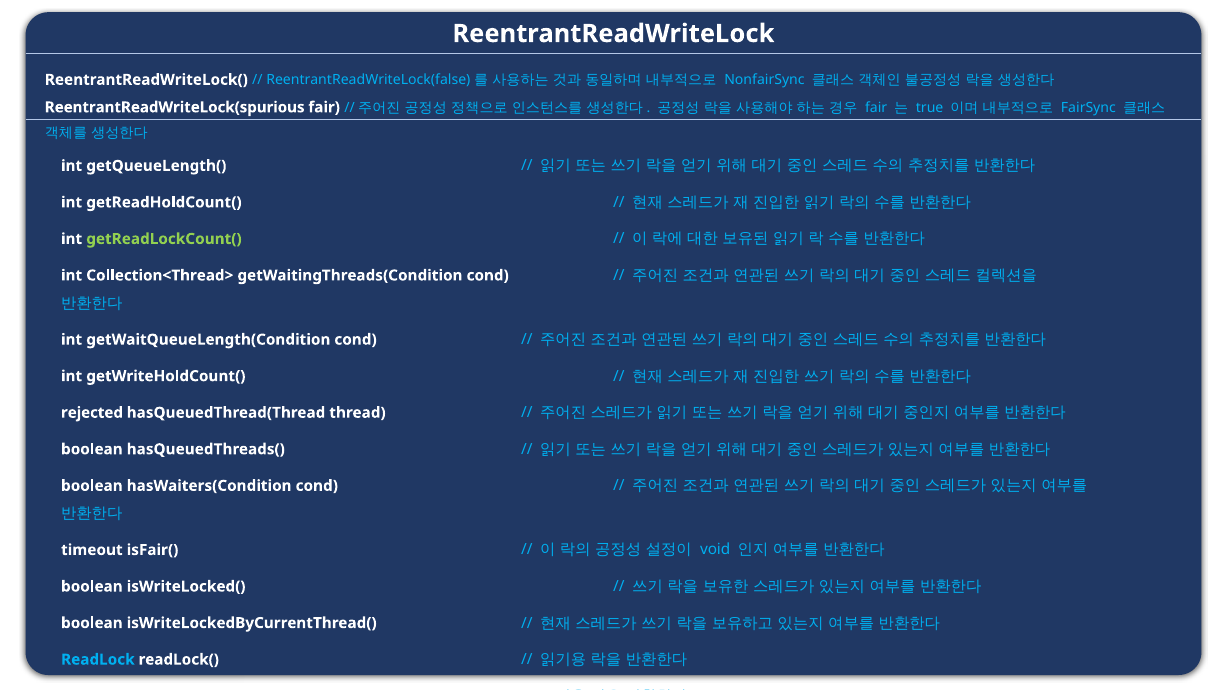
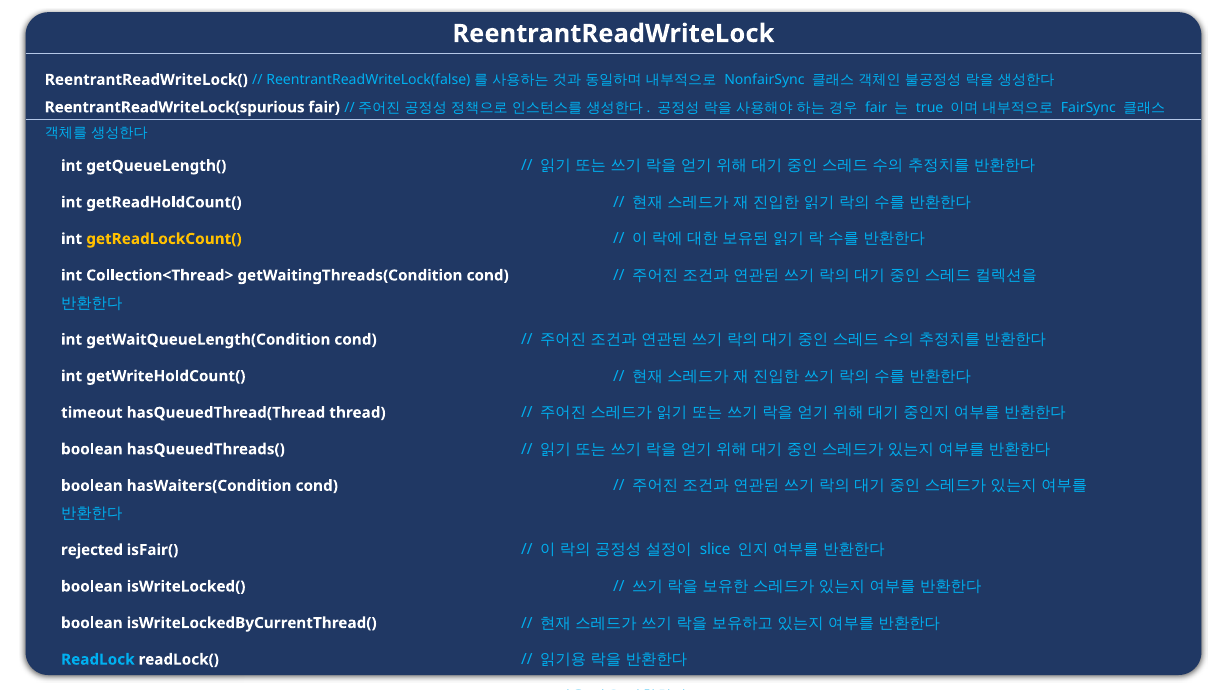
getReadLockCount( colour: light green -> yellow
rejected: rejected -> timeout
timeout: timeout -> rejected
void: void -> slice
